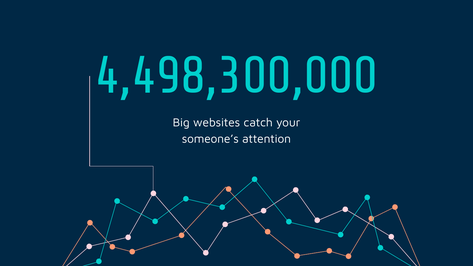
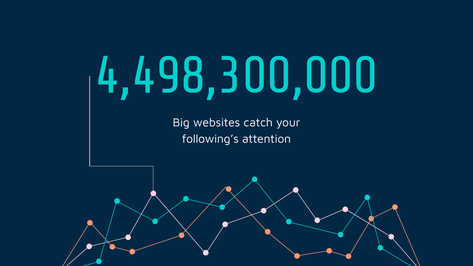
someone’s: someone’s -> following’s
